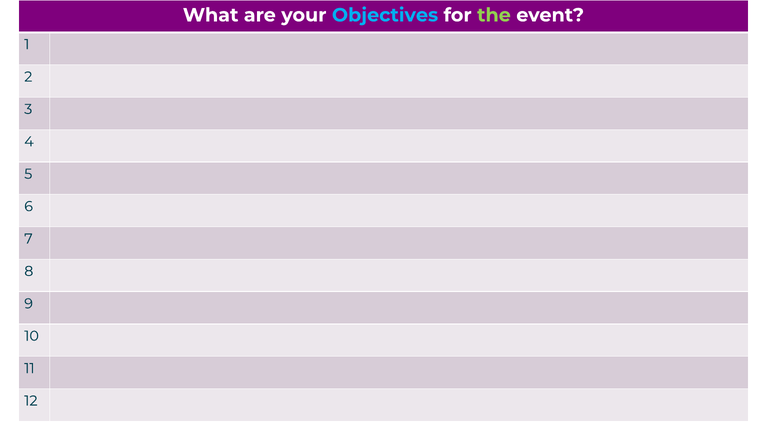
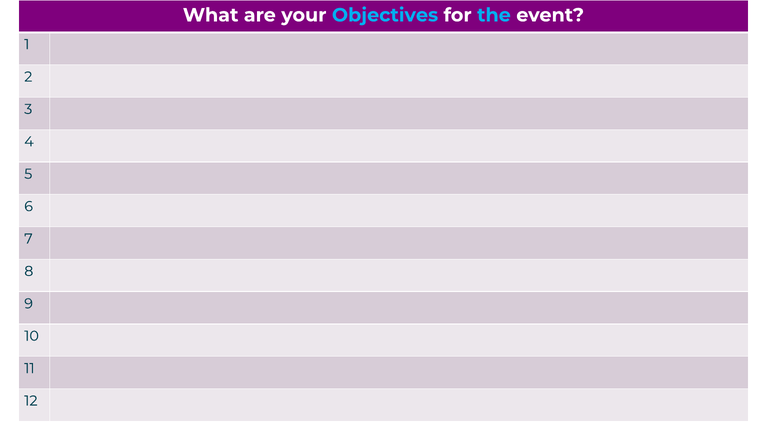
the colour: light green -> light blue
